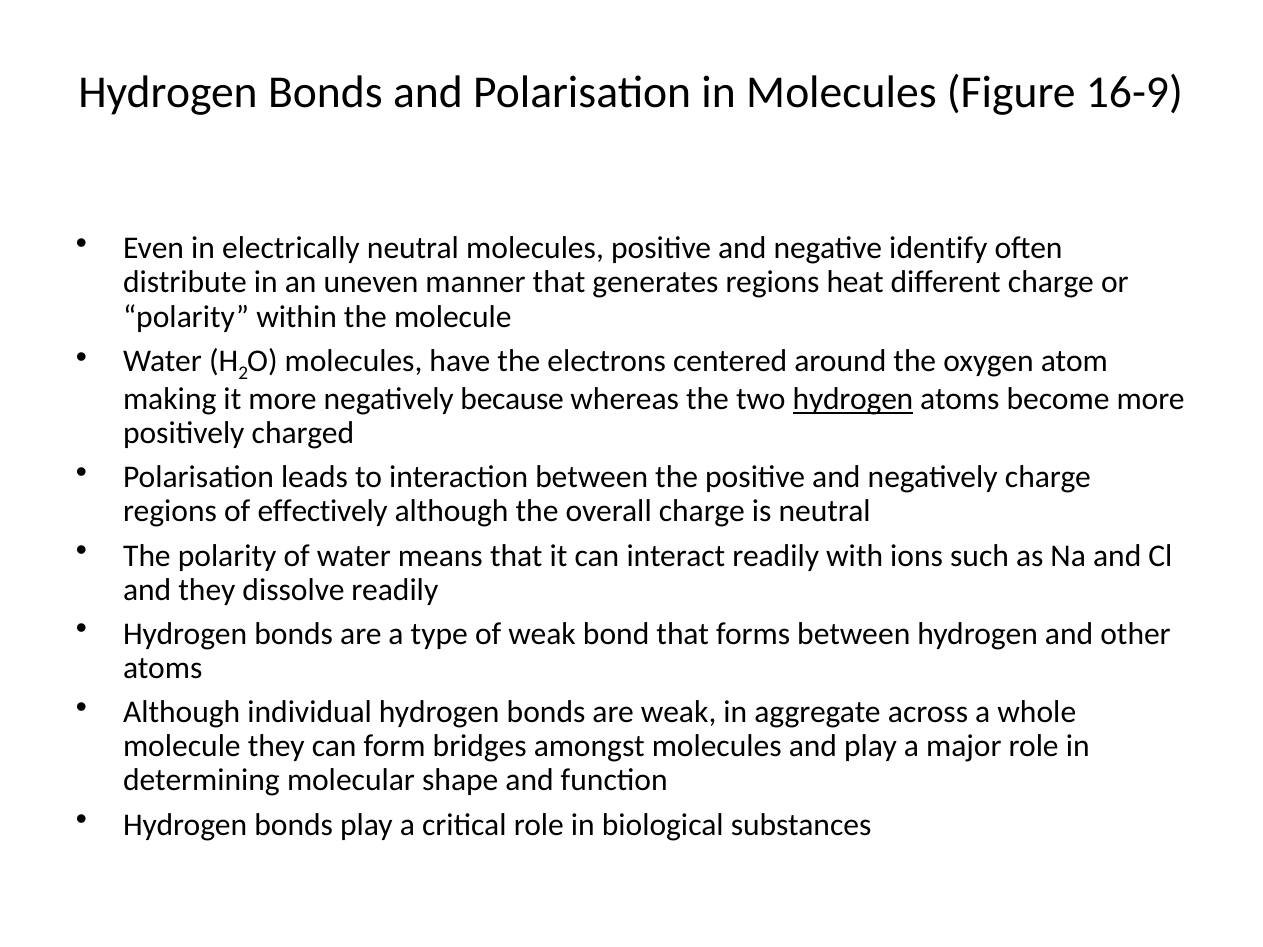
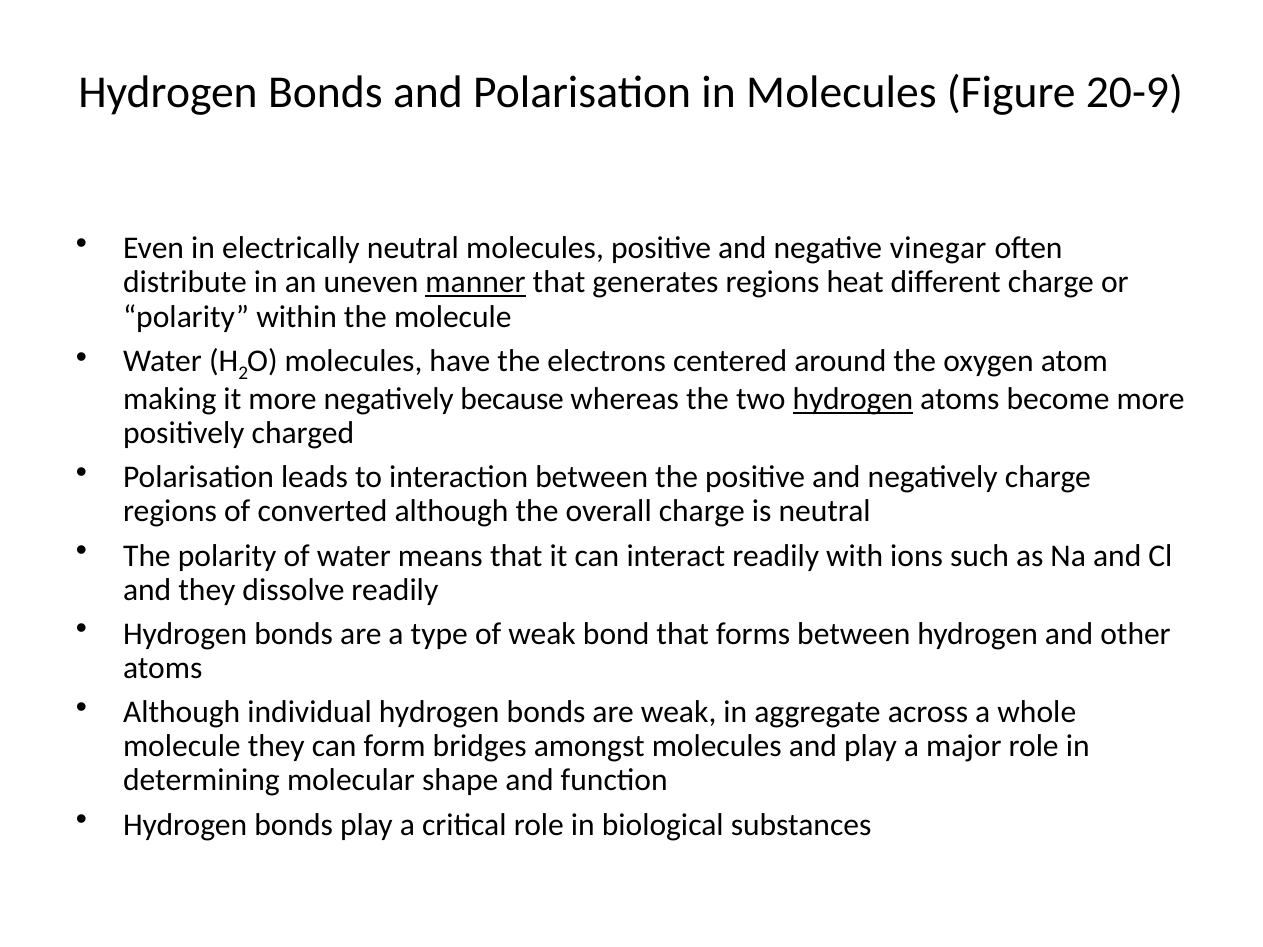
16-9: 16-9 -> 20-9
identify: identify -> vinegar
manner underline: none -> present
effectively: effectively -> converted
